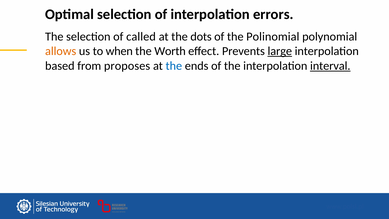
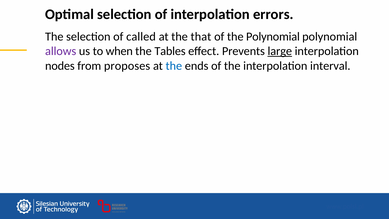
dots: dots -> that
the Polinomial: Polinomial -> Polynomial
allows colour: orange -> purple
Worth: Worth -> Tables
based: based -> nodes
interval underline: present -> none
